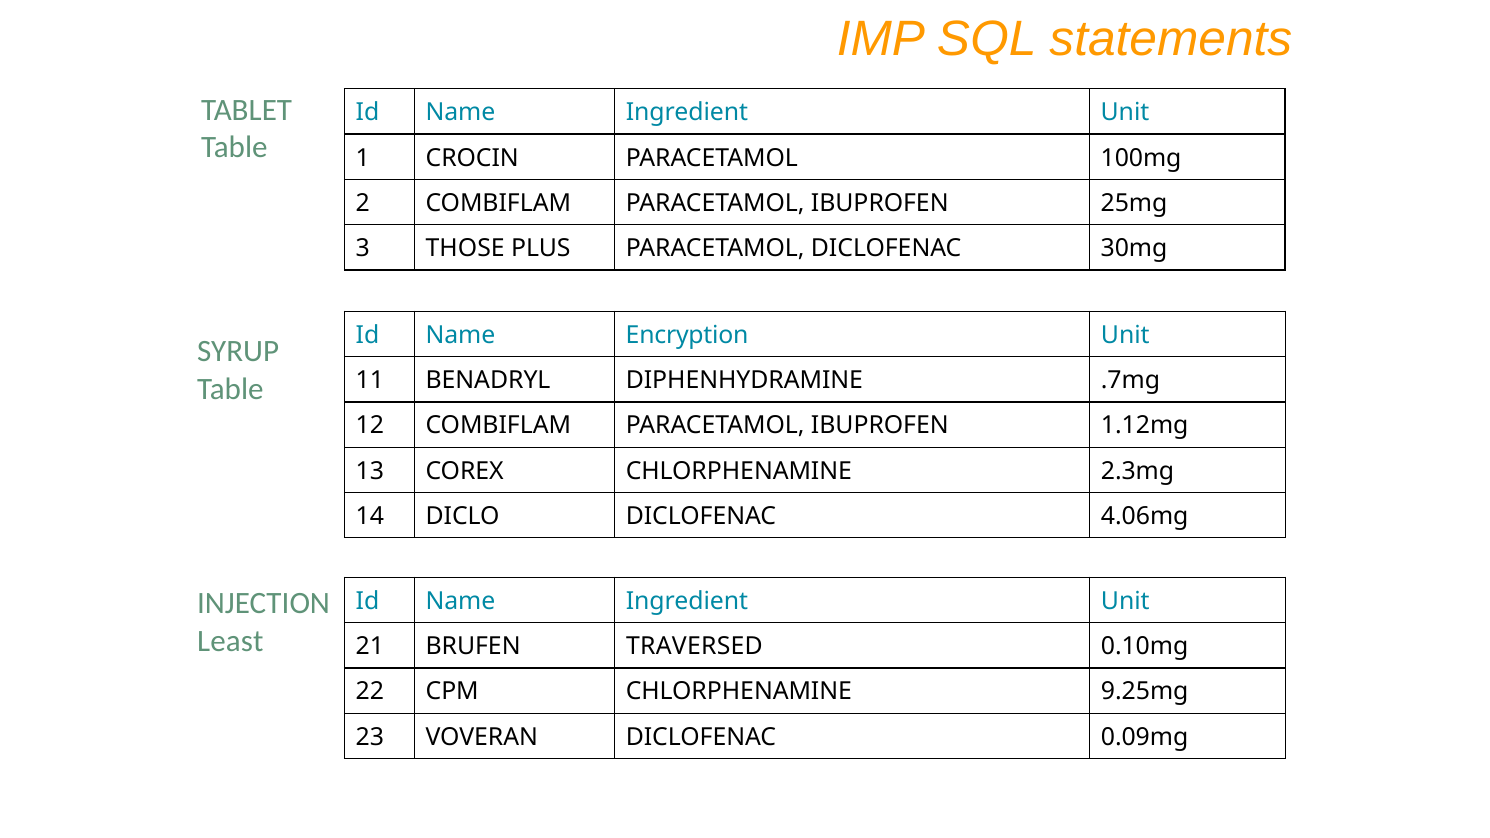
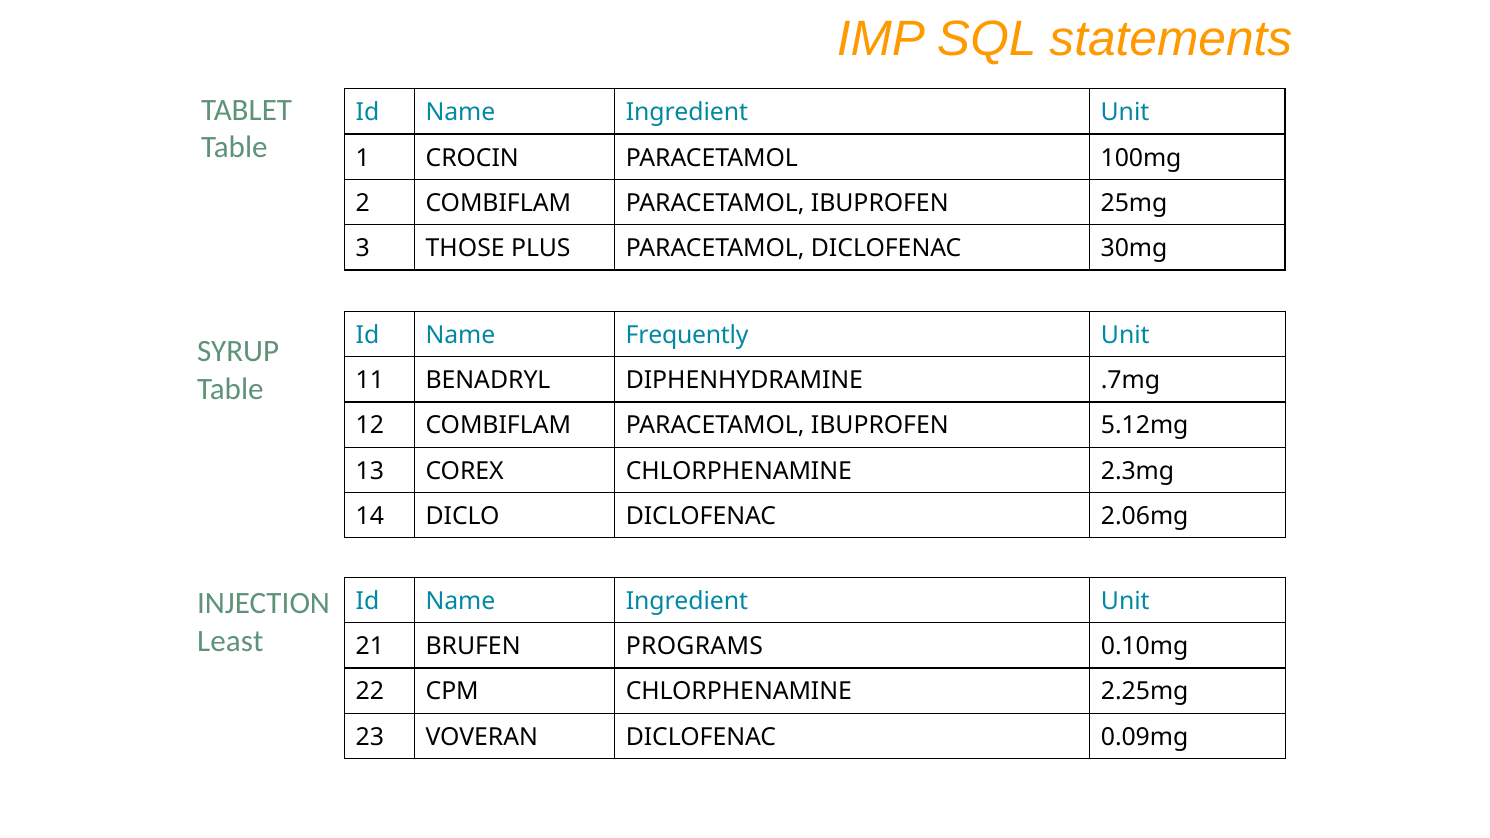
Encryption: Encryption -> Frequently
1.12mg: 1.12mg -> 5.12mg
4.06mg: 4.06mg -> 2.06mg
TRAVERSED: TRAVERSED -> PROGRAMS
9.25mg: 9.25mg -> 2.25mg
